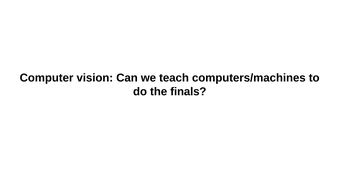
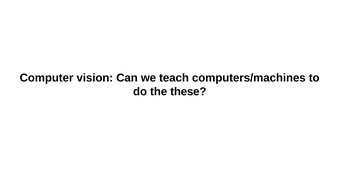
finals: finals -> these
